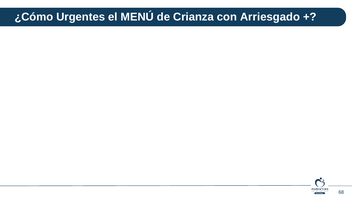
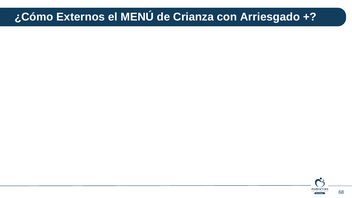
Urgentes: Urgentes -> Externos
